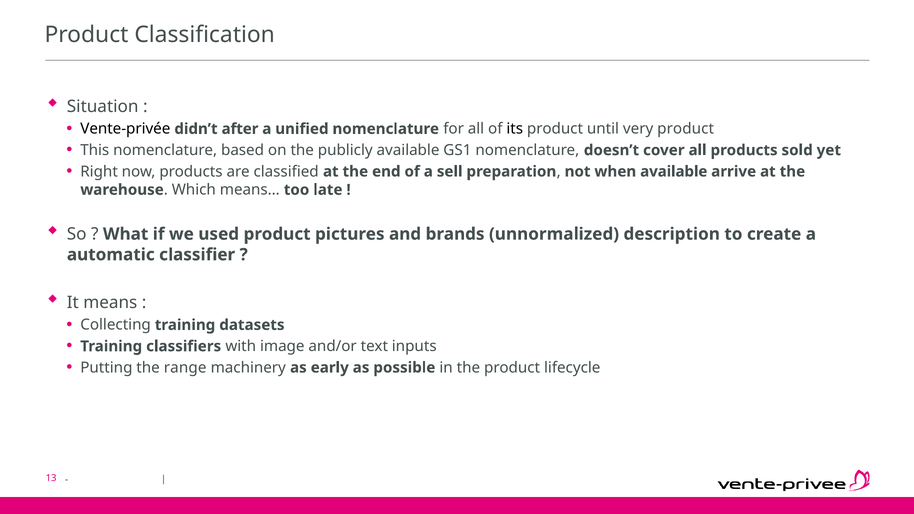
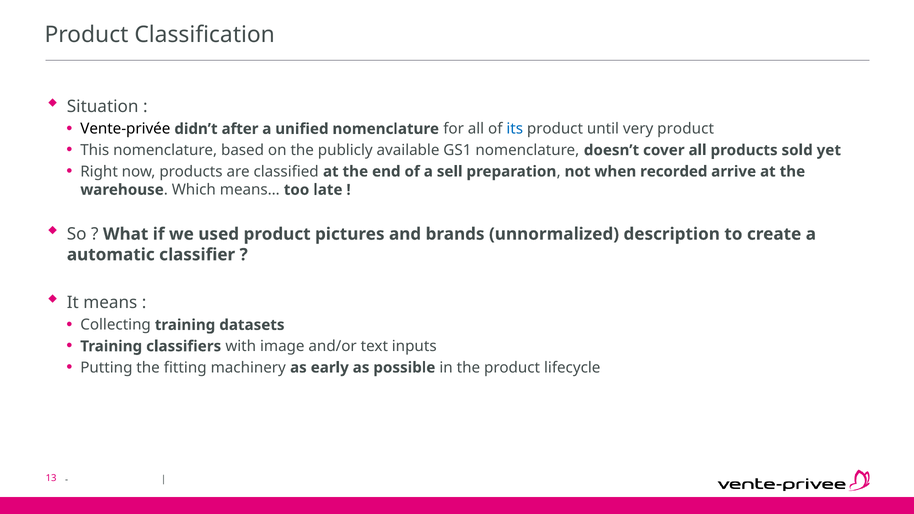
its colour: black -> blue
when available: available -> recorded
range: range -> fitting
